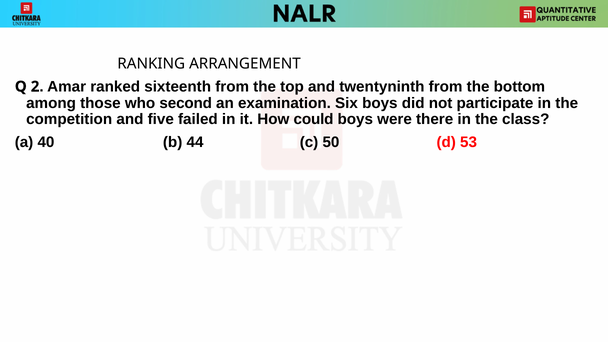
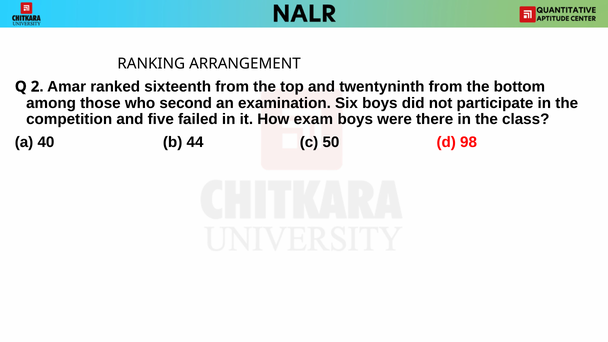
could: could -> exam
53: 53 -> 98
